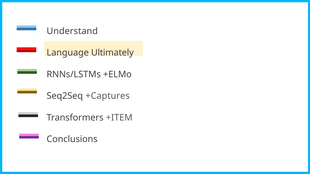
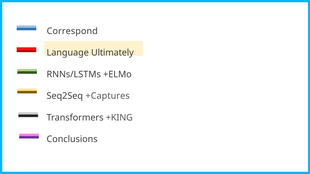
Understand: Understand -> Correspond
+ITEM: +ITEM -> +KING
